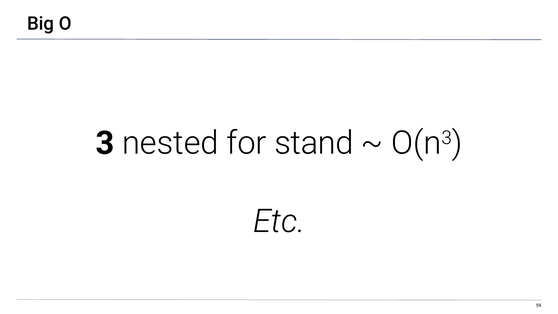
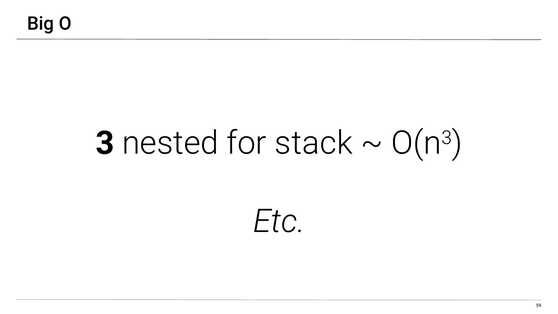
stand: stand -> stack
